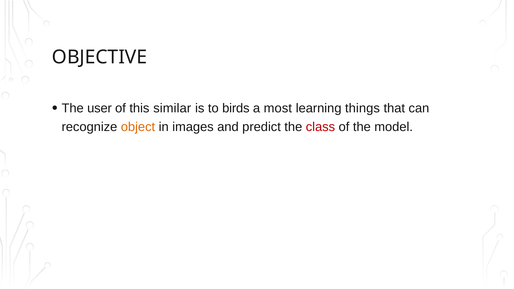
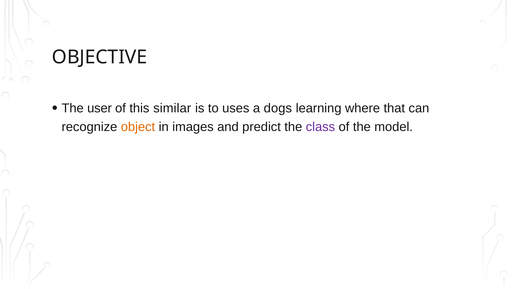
birds: birds -> uses
most: most -> dogs
things: things -> where
class colour: red -> purple
